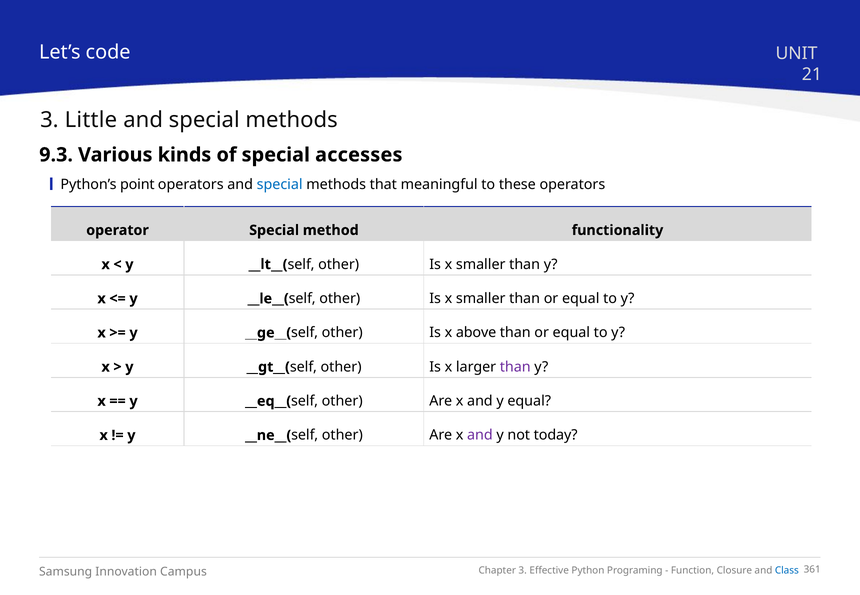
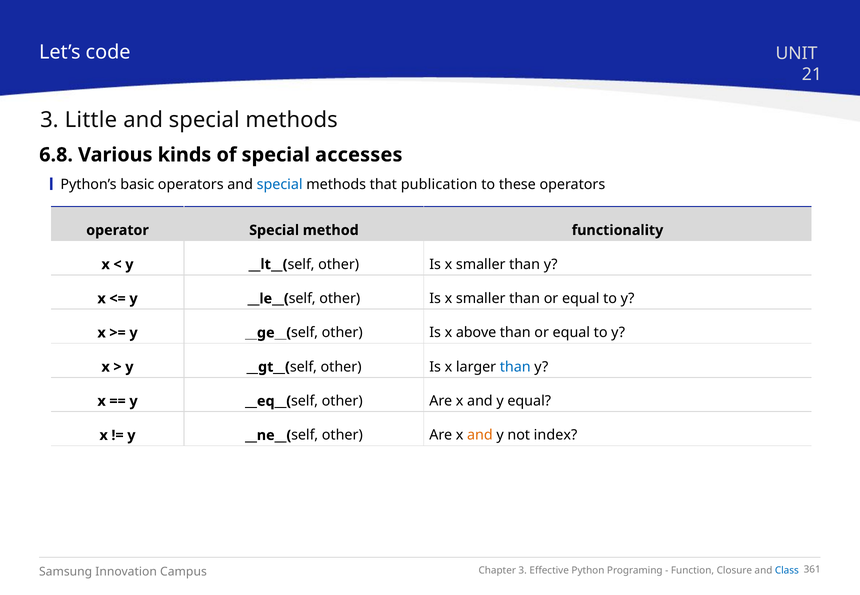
9.3: 9.3 -> 6.8
point: point -> basic
meaningful: meaningful -> publication
than at (515, 367) colour: purple -> blue
and at (480, 436) colour: purple -> orange
today: today -> index
